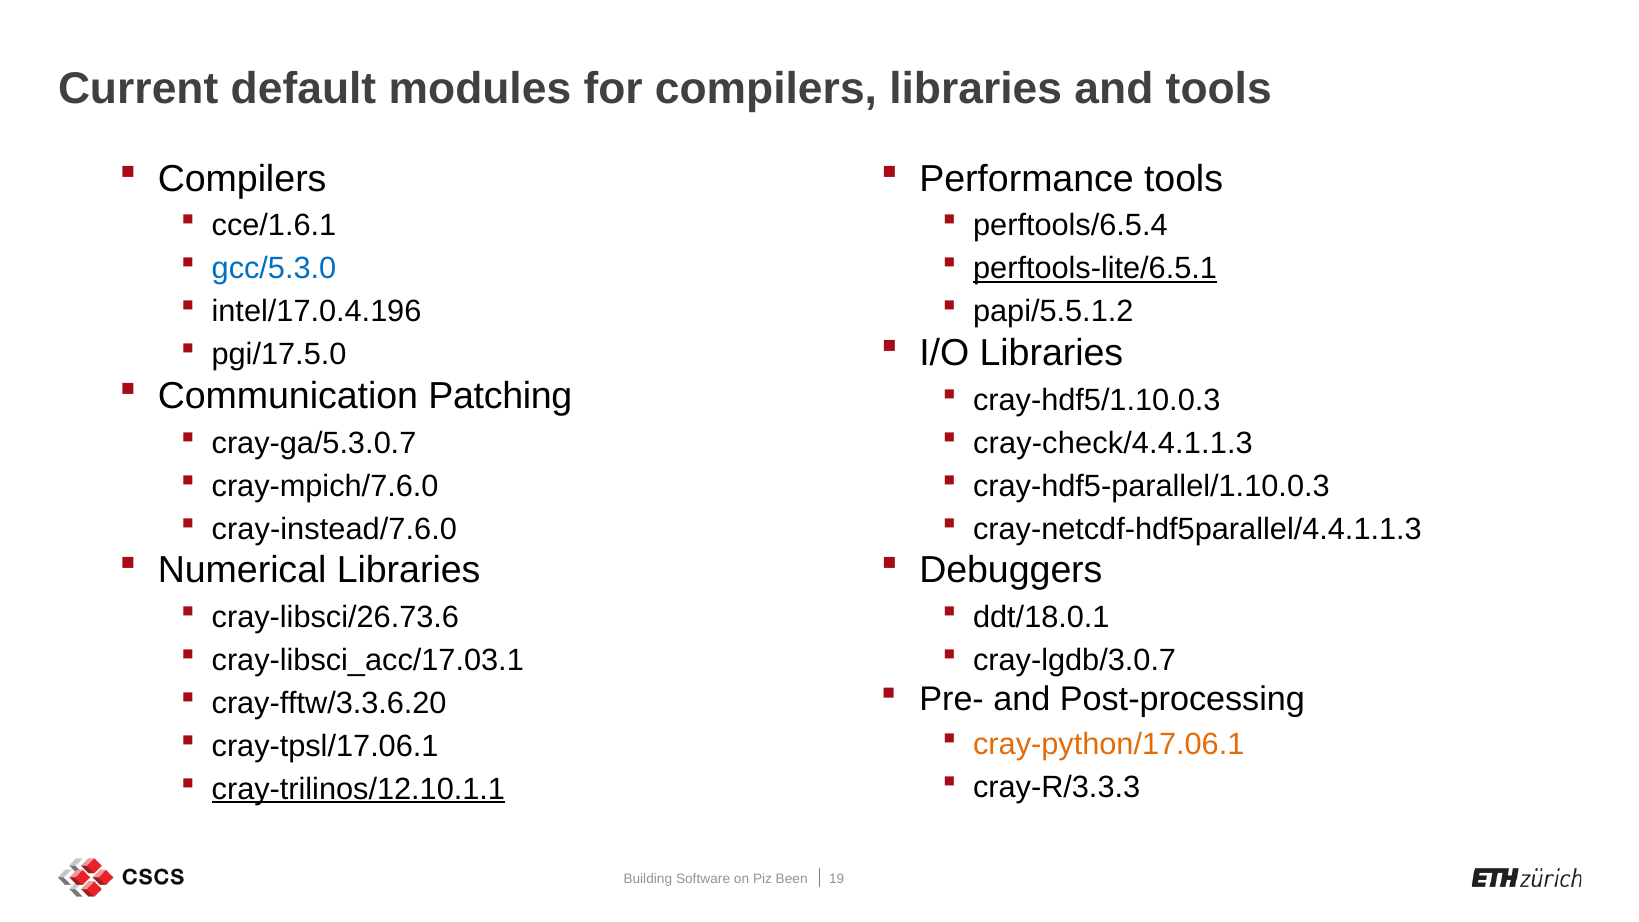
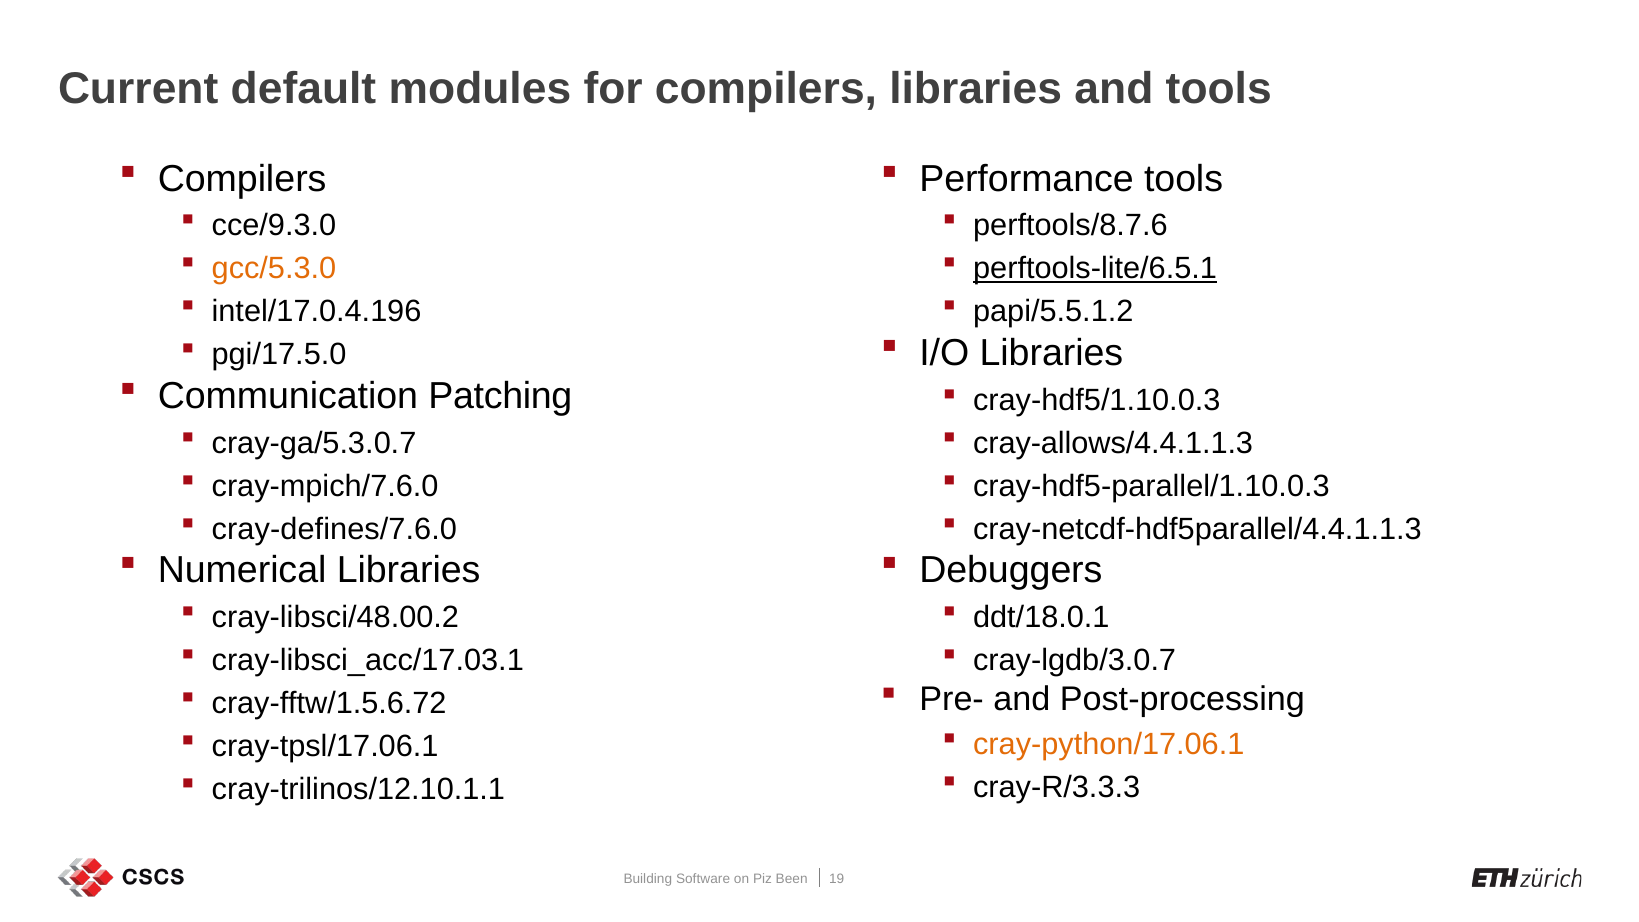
cce/1.6.1: cce/1.6.1 -> cce/9.3.0
perftools/6.5.4: perftools/6.5.4 -> perftools/8.7.6
gcc/5.3.0 colour: blue -> orange
cray-check/4.4.1.1.3: cray-check/4.4.1.1.3 -> cray-allows/4.4.1.1.3
cray-instead/7.6.0: cray-instead/7.6.0 -> cray-defines/7.6.0
cray-libsci/26.73.6: cray-libsci/26.73.6 -> cray-libsci/48.00.2
cray-fftw/3.3.6.20: cray-fftw/3.3.6.20 -> cray-fftw/1.5.6.72
cray-trilinos/12.10.1.1 underline: present -> none
